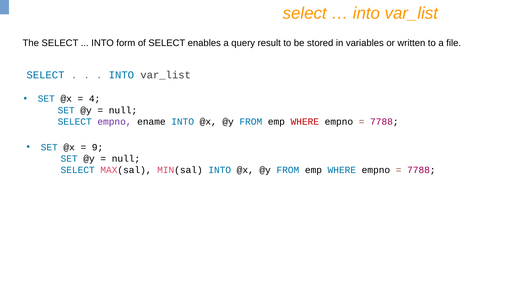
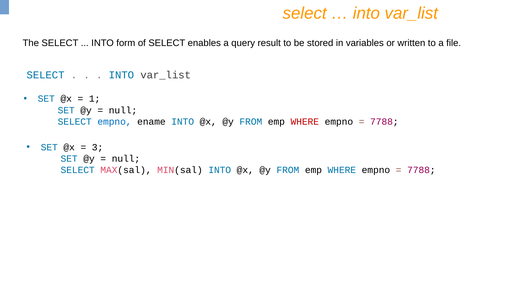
4: 4 -> 1
empno at (114, 122) colour: purple -> blue
9: 9 -> 3
